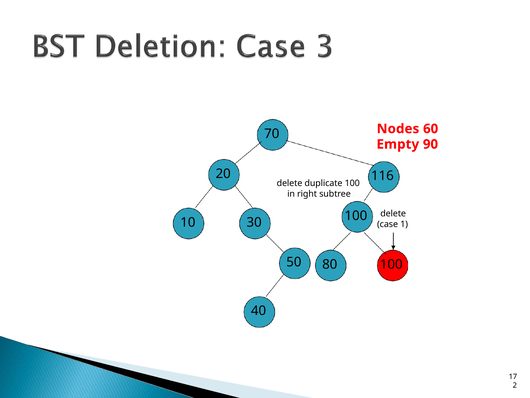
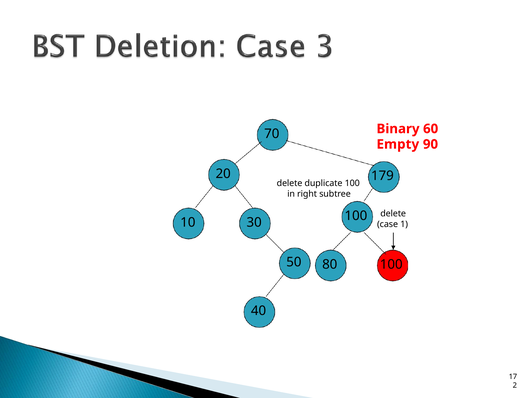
Nodes: Nodes -> Binary
116: 116 -> 179
